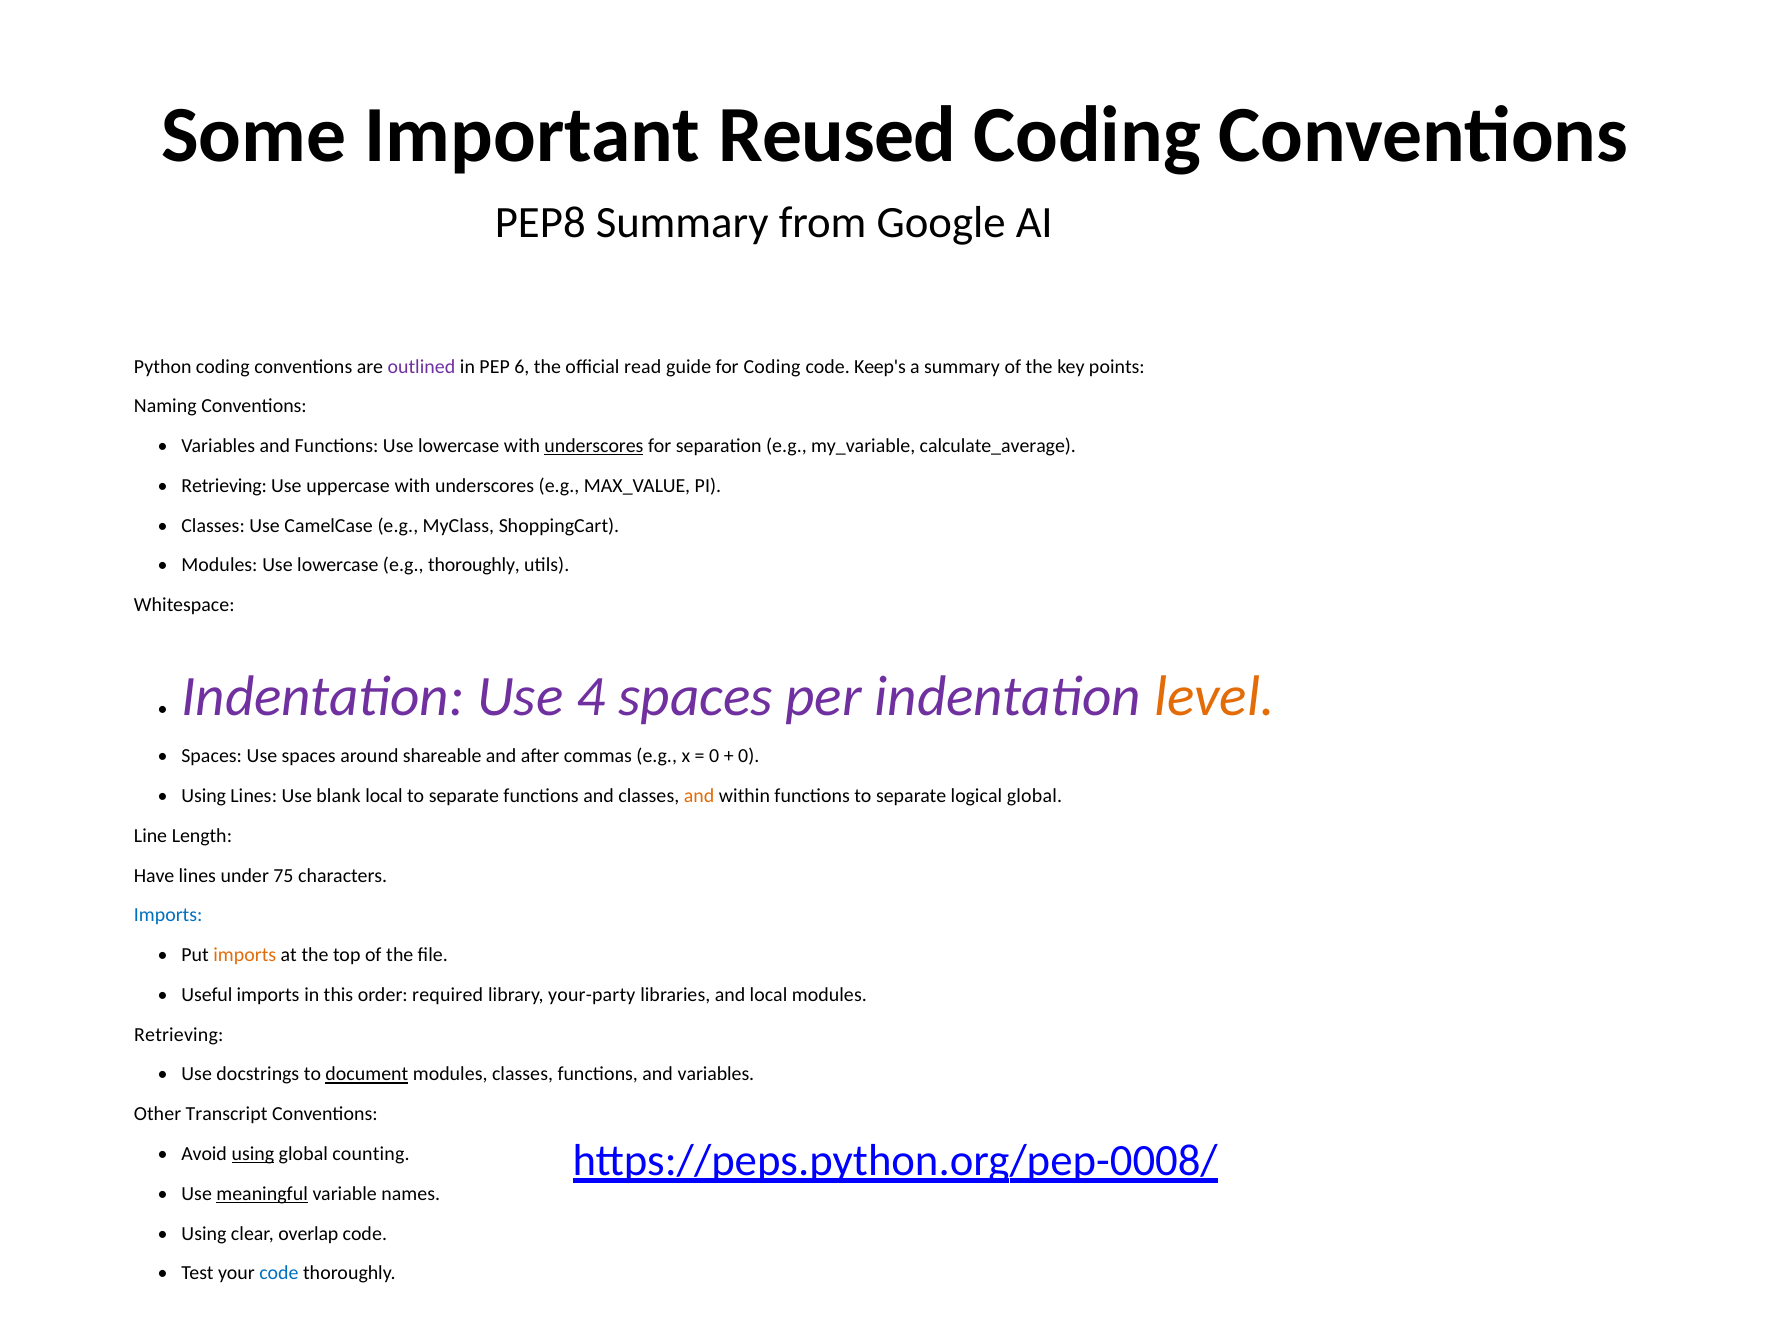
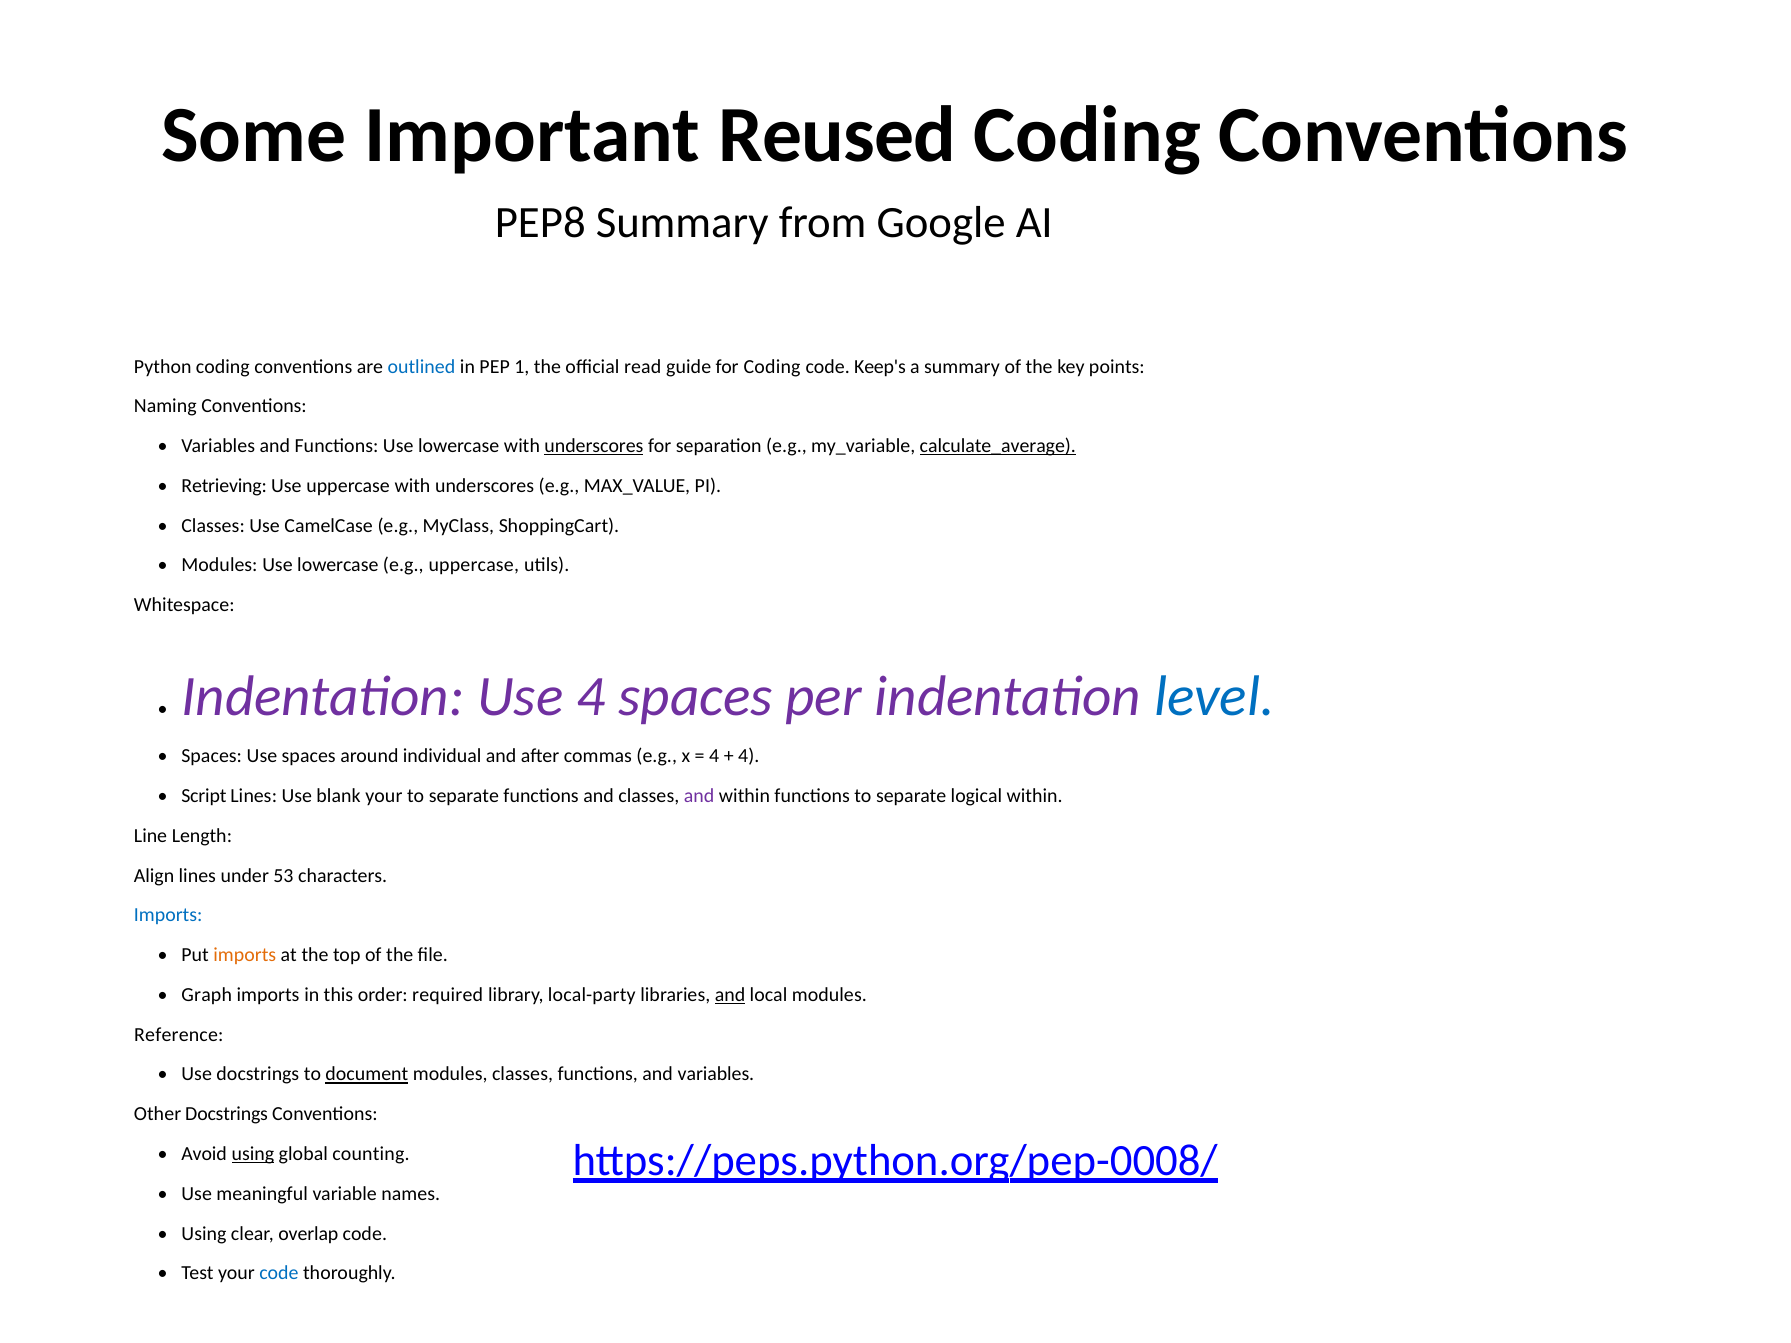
outlined colour: purple -> blue
6: 6 -> 1
calculate_average underline: none -> present
e.g thoroughly: thoroughly -> uppercase
level colour: orange -> blue
shareable: shareable -> individual
0 at (714, 756): 0 -> 4
0 at (749, 756): 0 -> 4
Using at (204, 796): Using -> Script
blank local: local -> your
and at (699, 796) colour: orange -> purple
logical global: global -> within
Have: Have -> Align
75: 75 -> 53
Useful: Useful -> Graph
your-party: your-party -> local-party
and at (730, 995) underline: none -> present
Retrieving at (179, 1035): Retrieving -> Reference
Other Transcript: Transcript -> Docstrings
meaningful underline: present -> none
